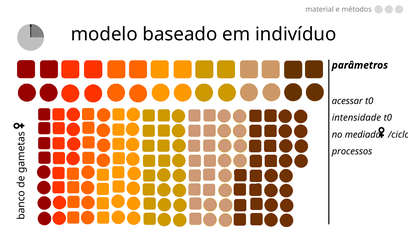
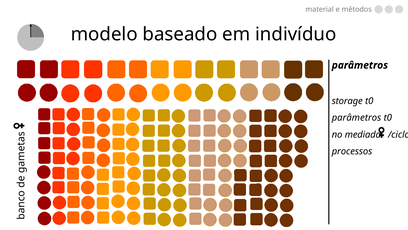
acessar: acessar -> storage
intensidade at (356, 118): intensidade -> parâmetros
